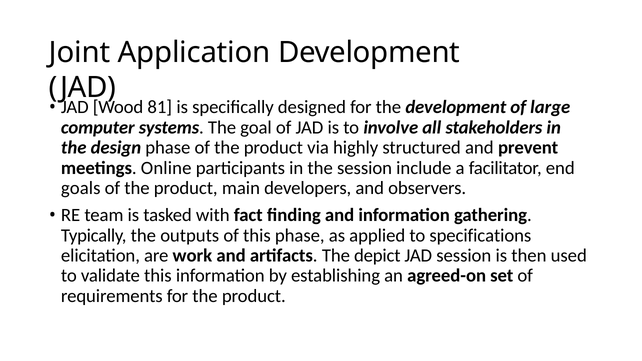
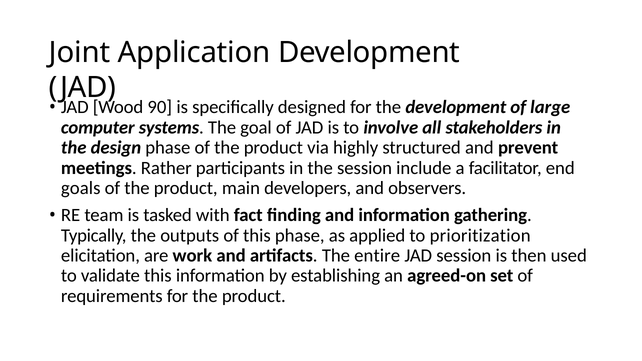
81: 81 -> 90
Online: Online -> Rather
specifications: specifications -> prioritization
depict: depict -> entire
